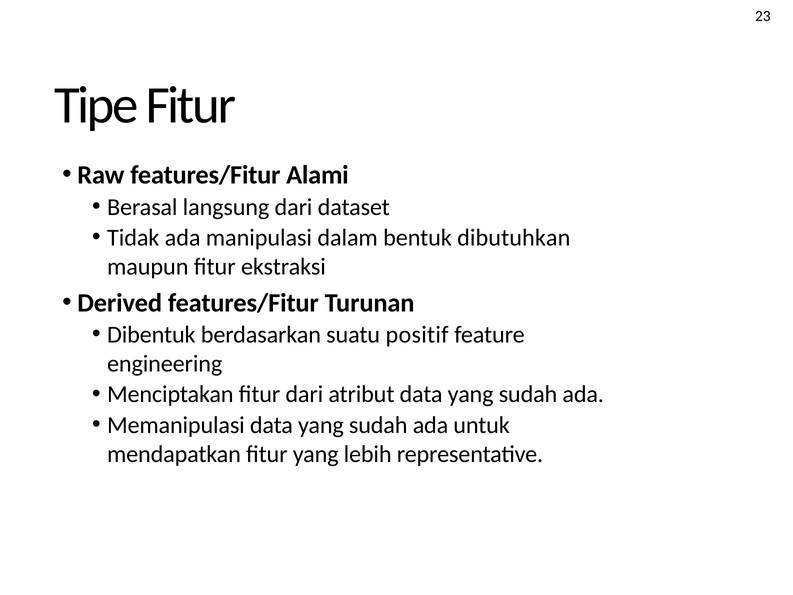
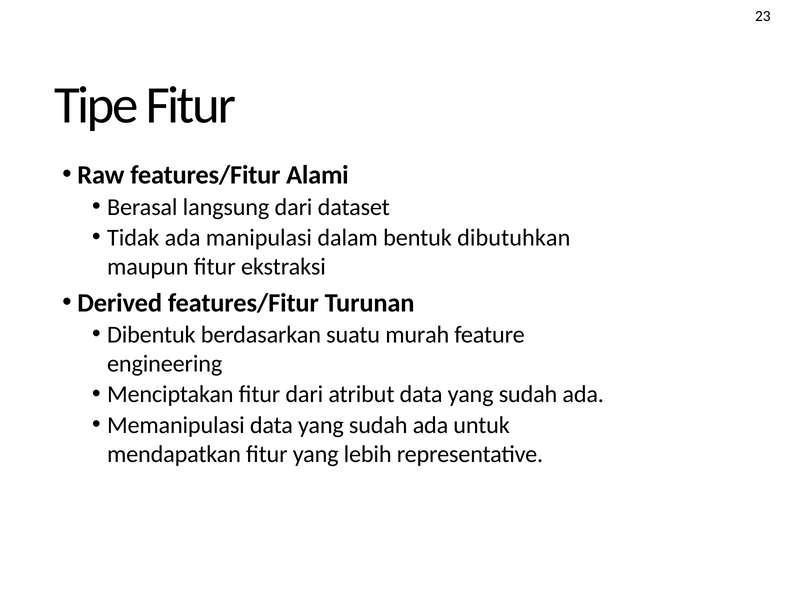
positif: positif -> murah
